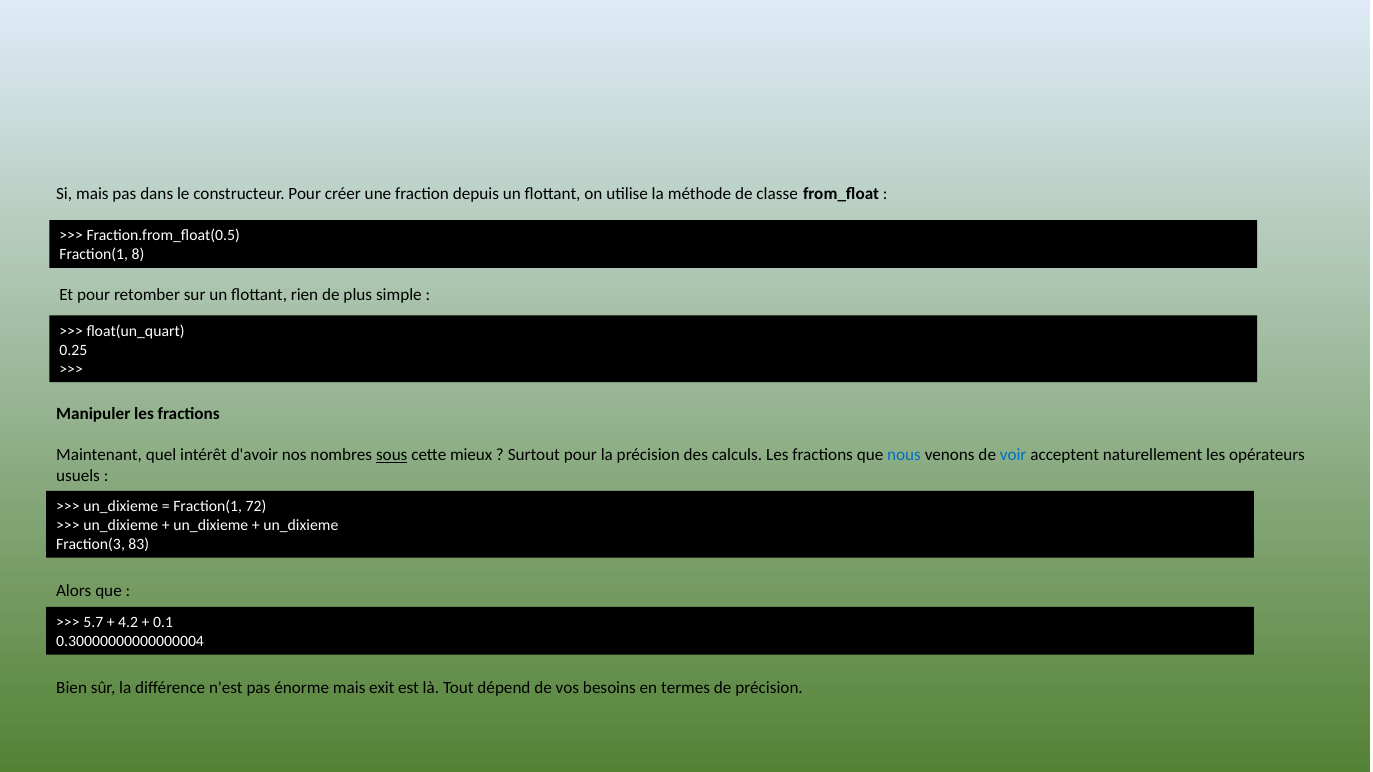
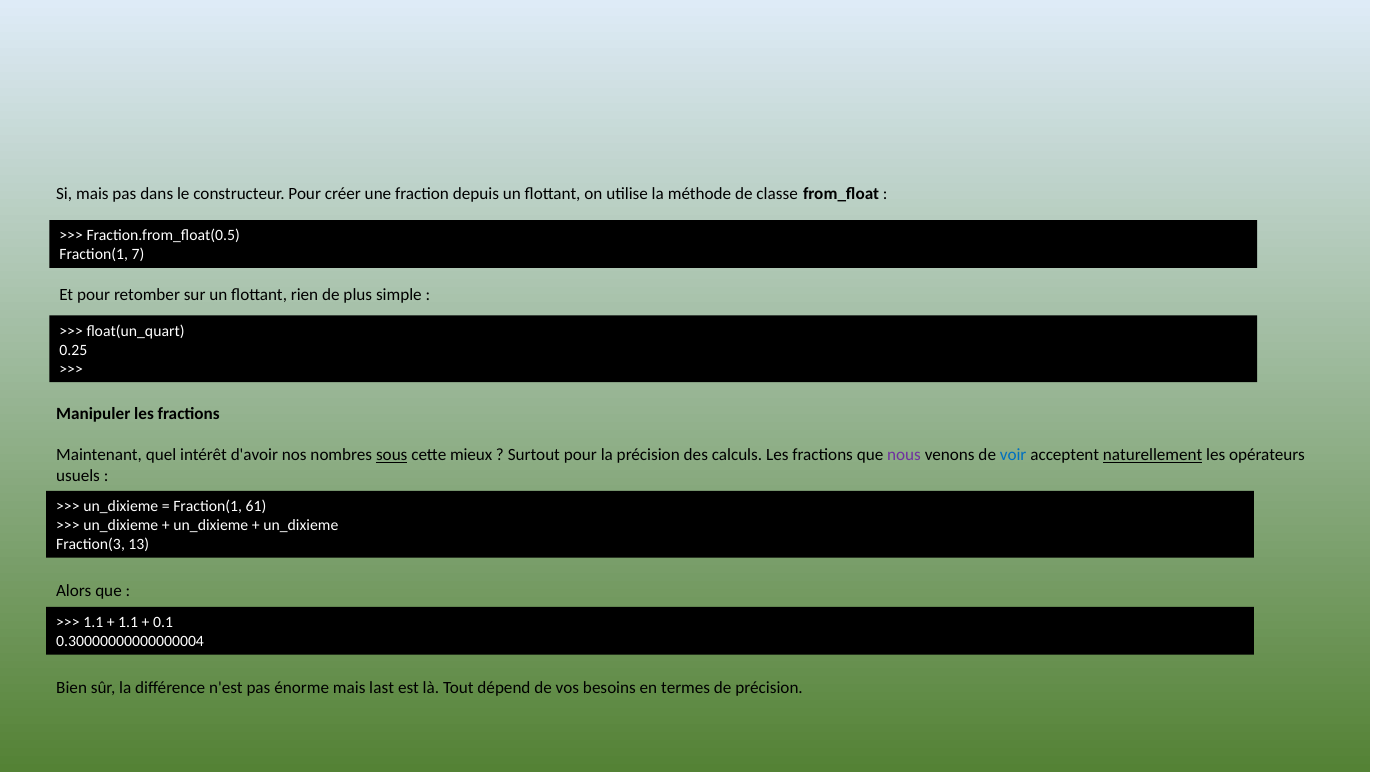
8: 8 -> 7
nous colour: blue -> purple
naturellement underline: none -> present
72: 72 -> 61
83: 83 -> 13
5.7 at (93, 623): 5.7 -> 1.1
4.2 at (128, 623): 4.2 -> 1.1
exit: exit -> last
